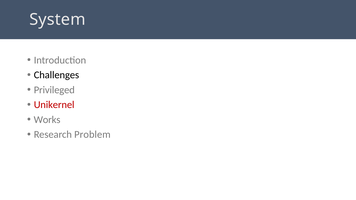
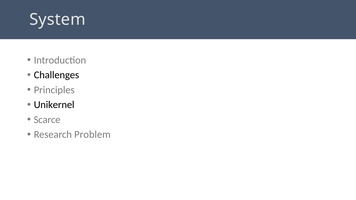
Privileged: Privileged -> Principles
Unikernel colour: red -> black
Works: Works -> Scarce
